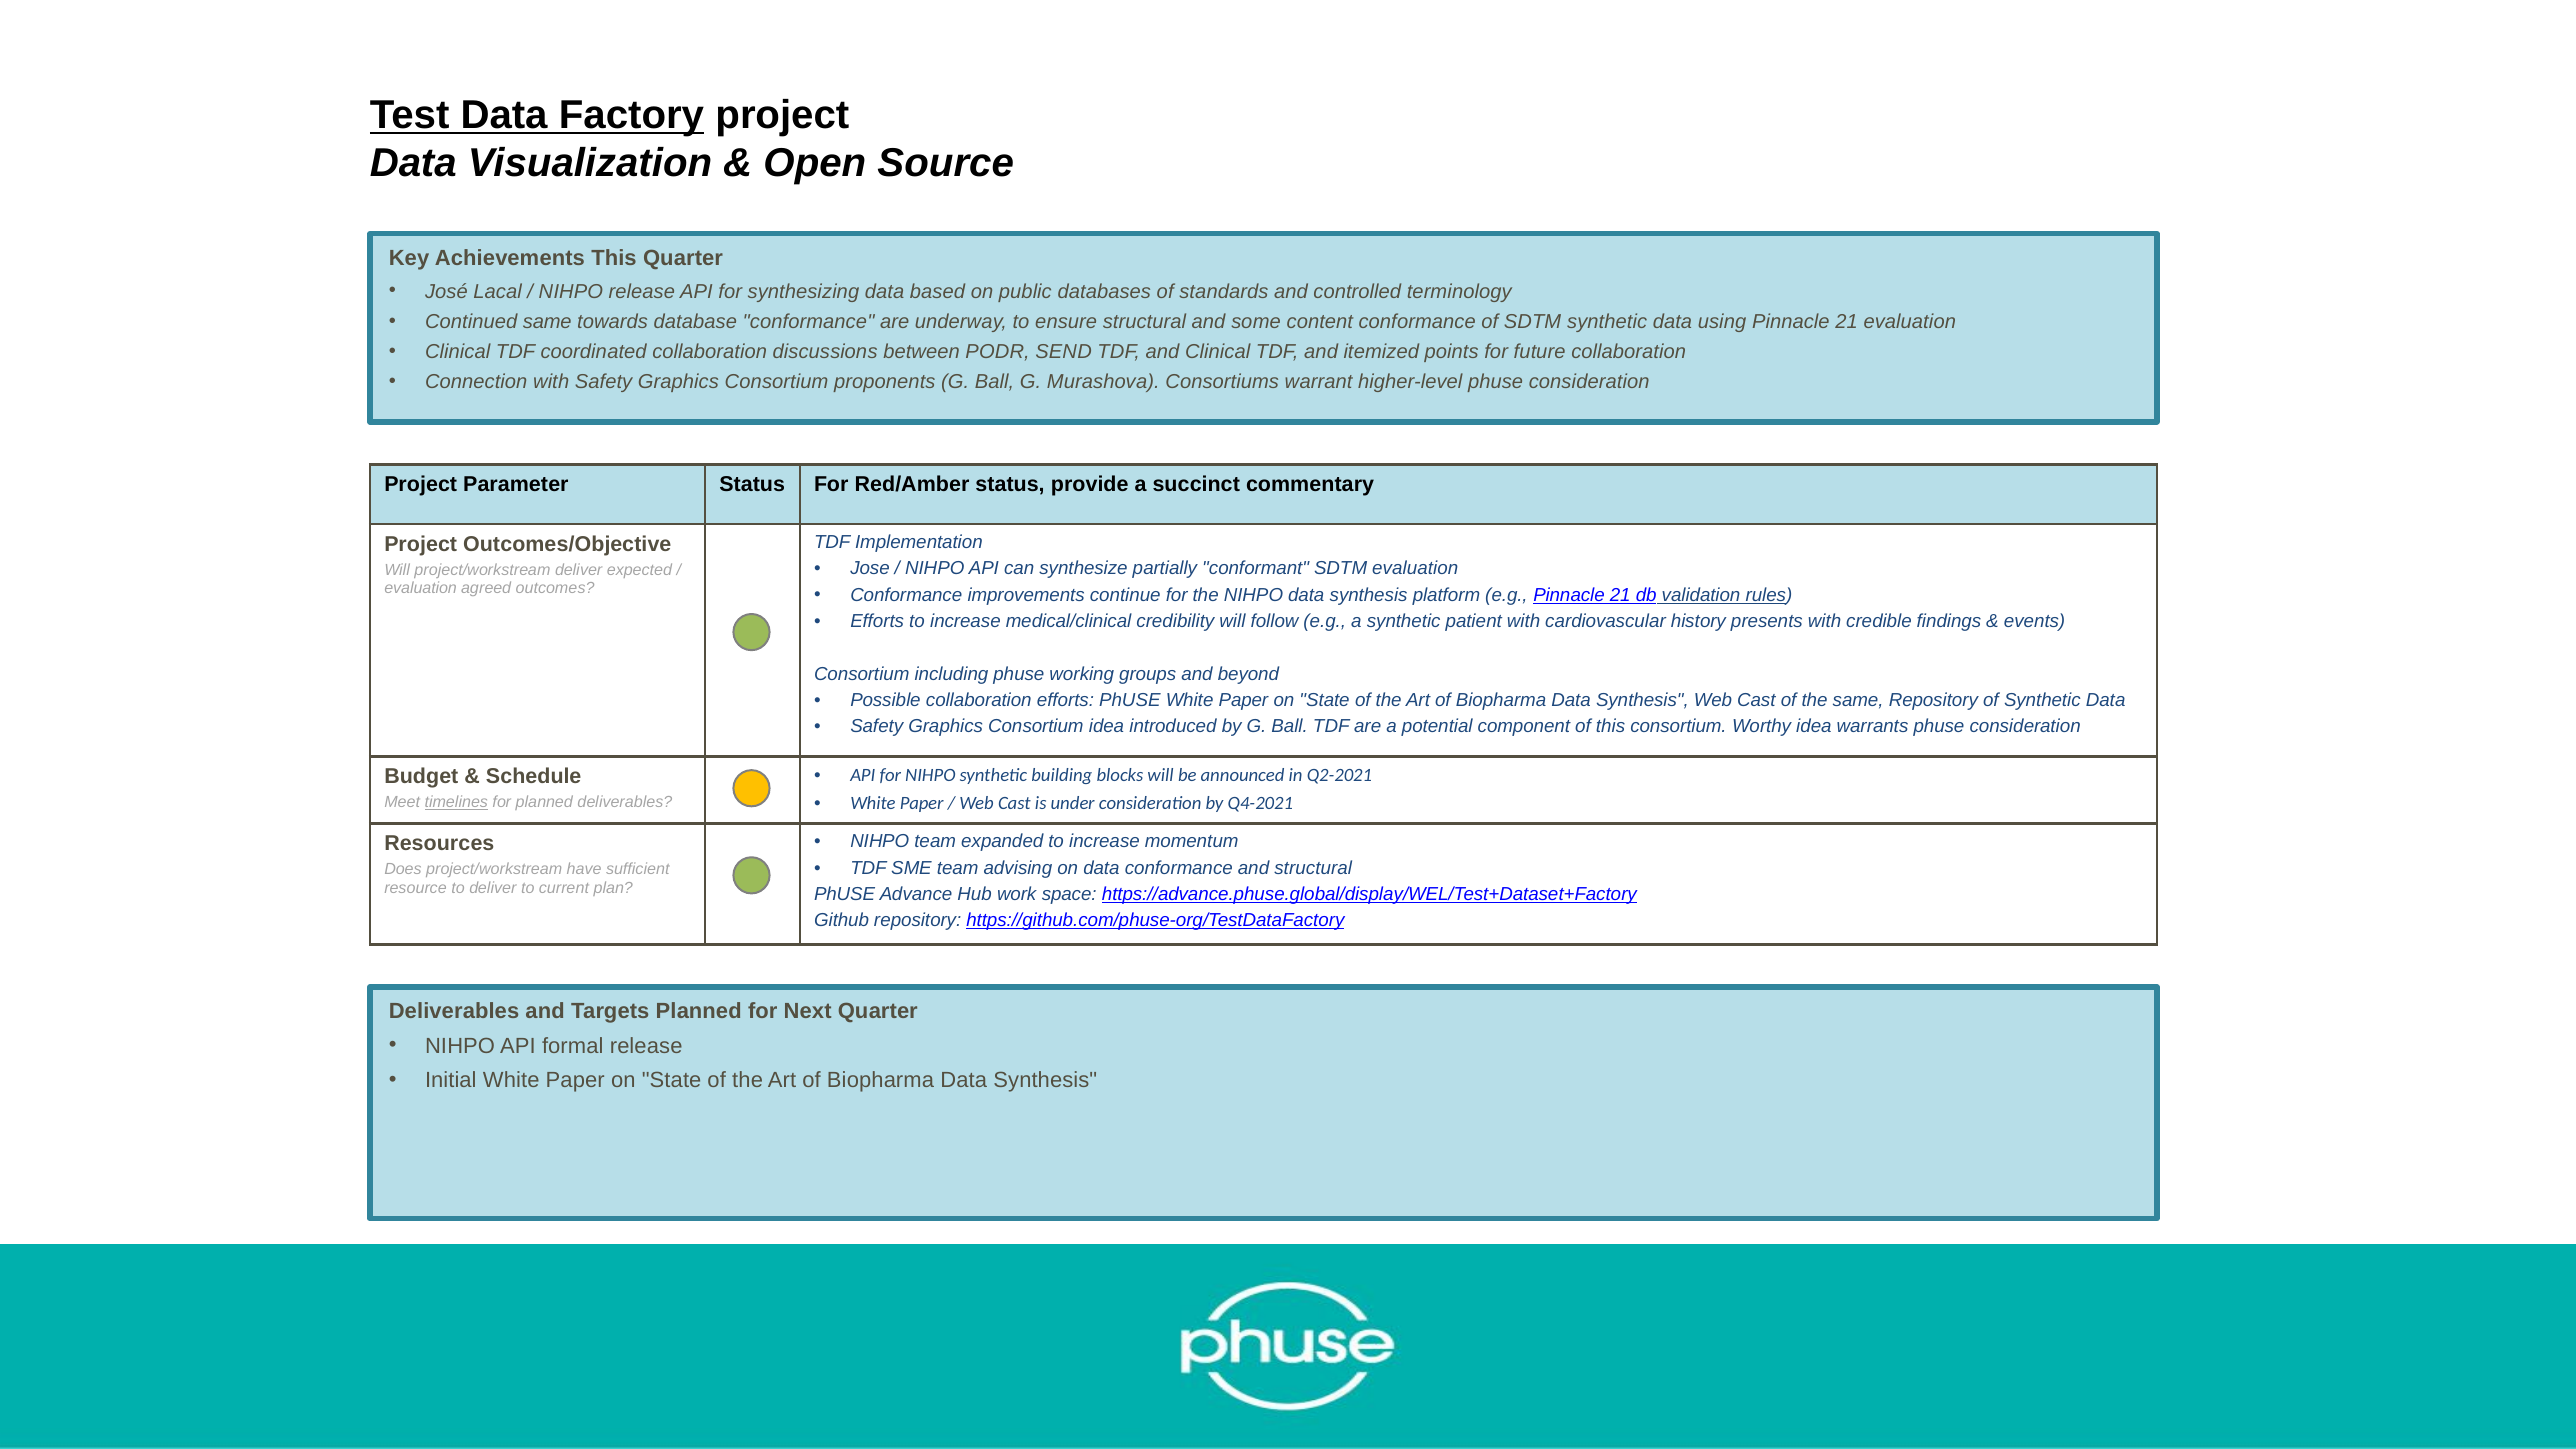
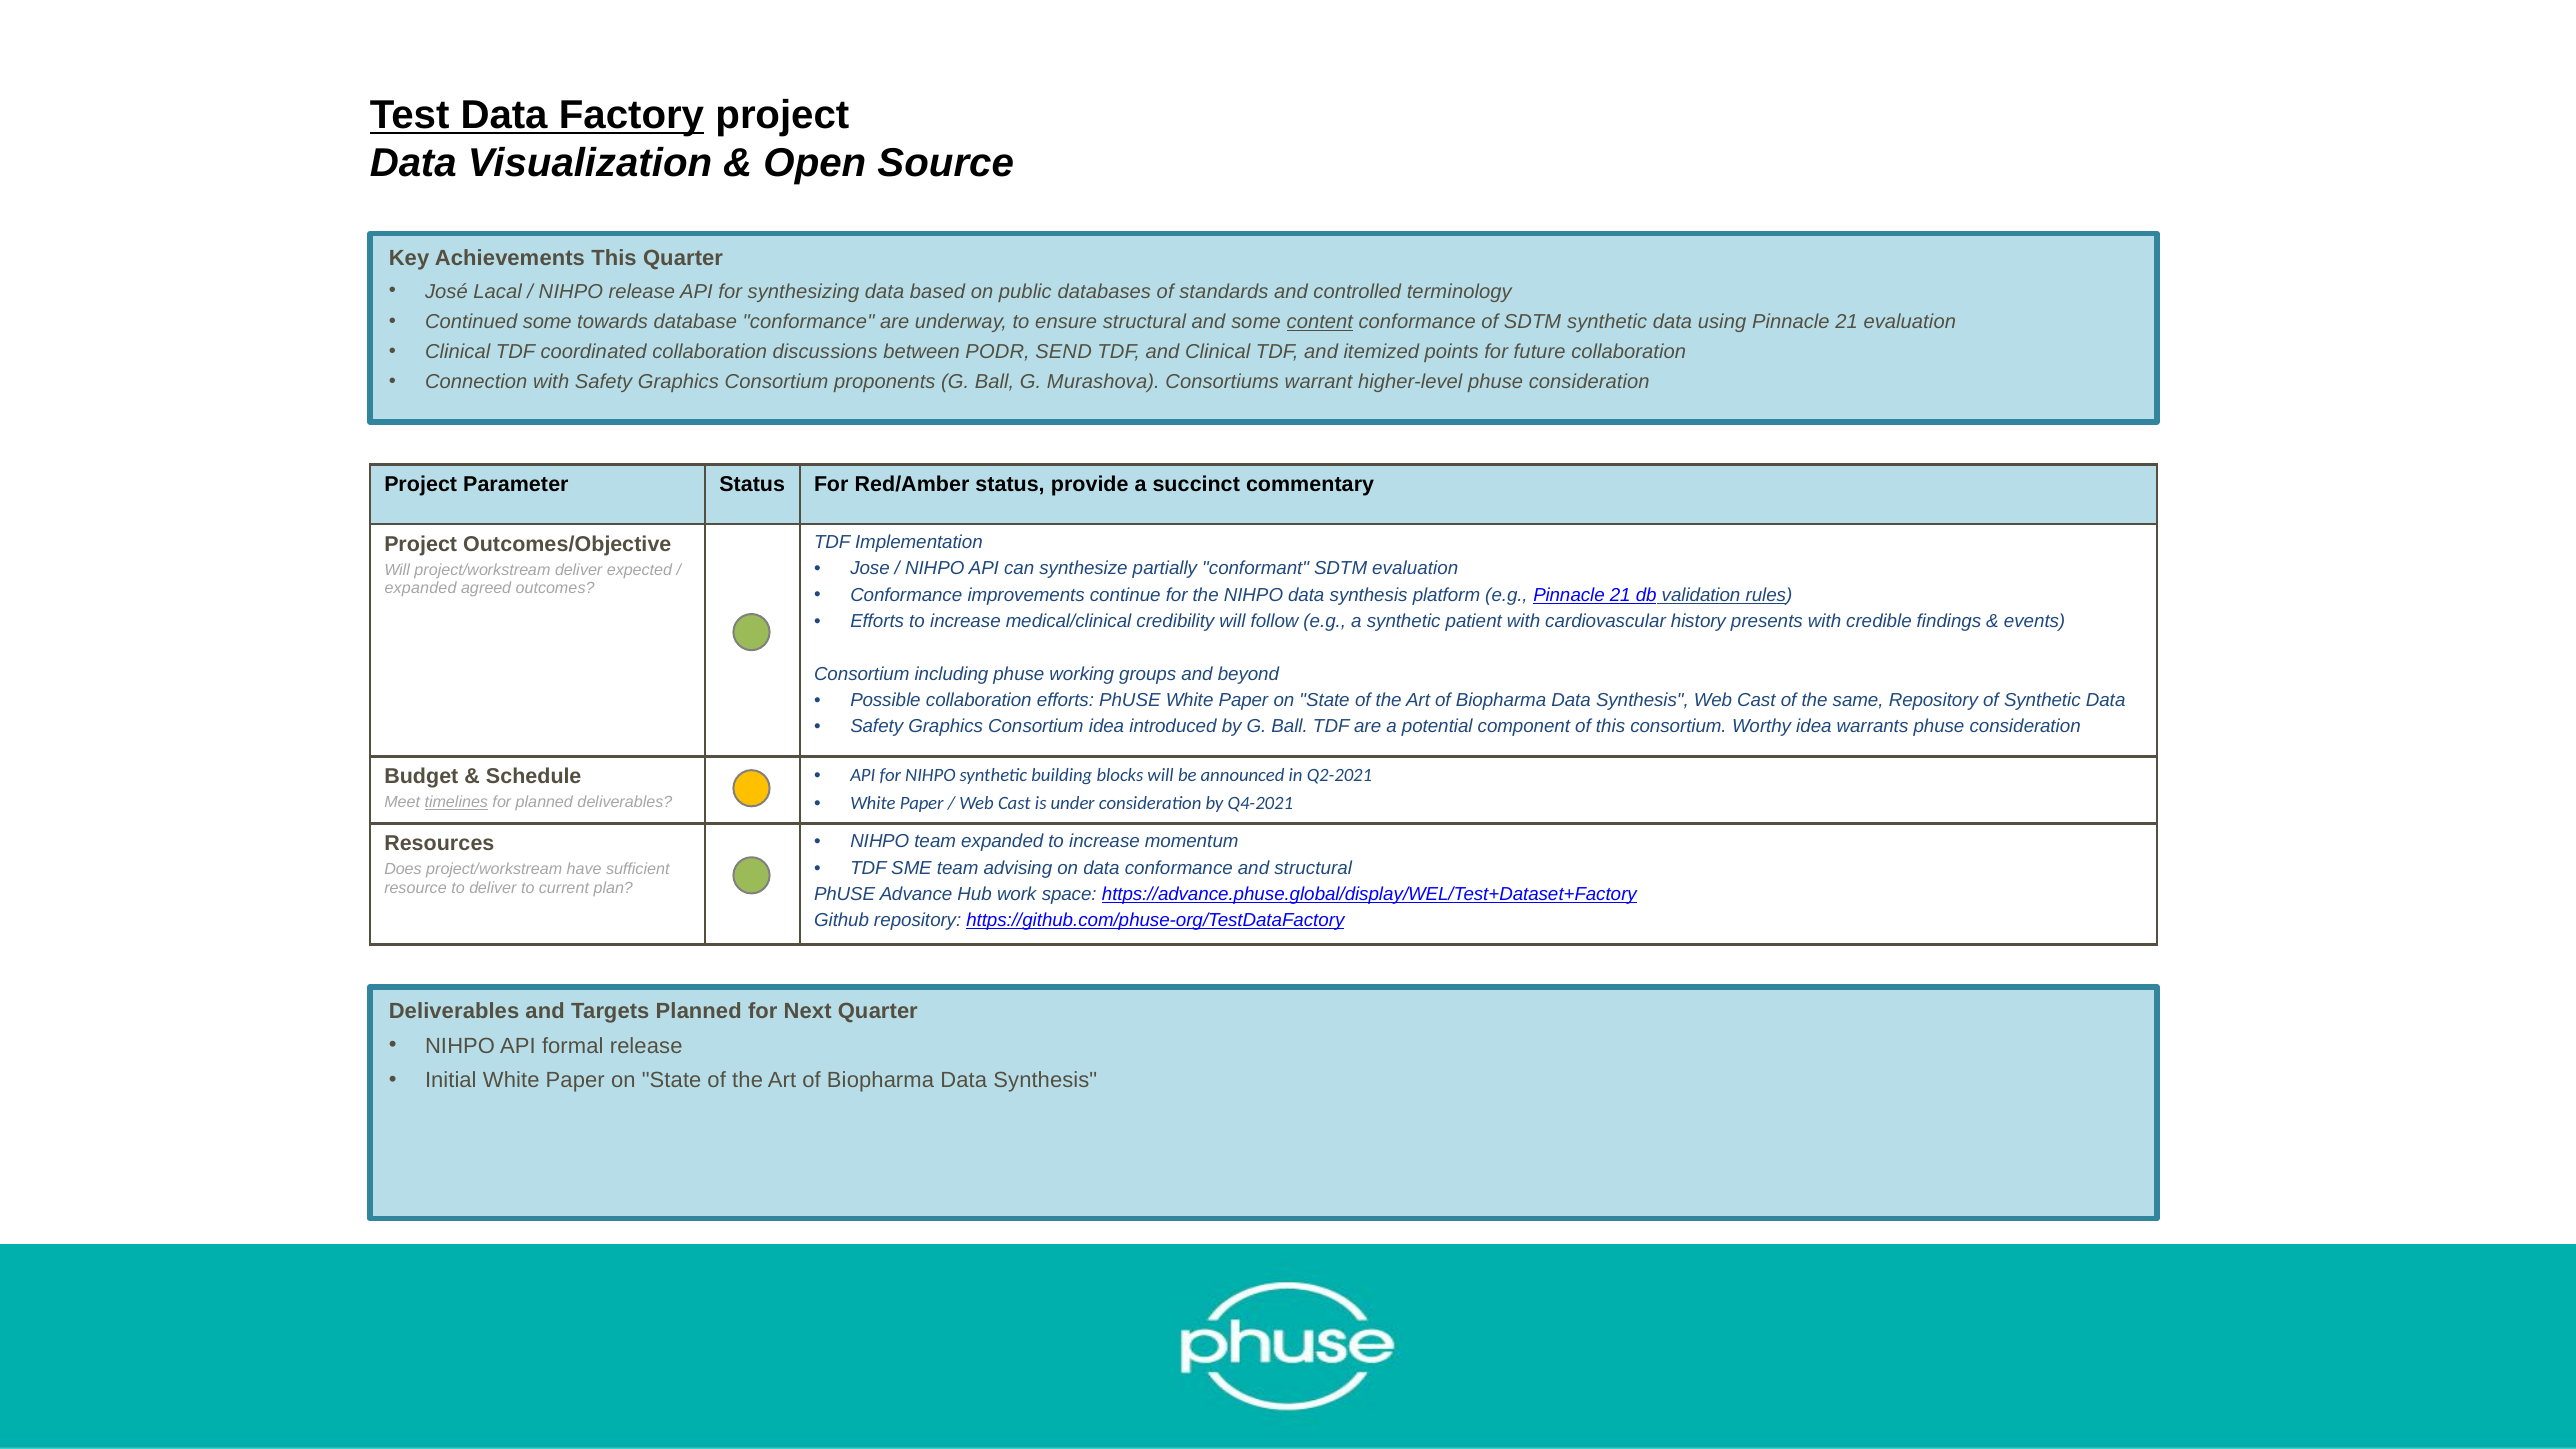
Continued same: same -> some
content underline: none -> present
evaluation at (421, 588): evaluation -> expanded
